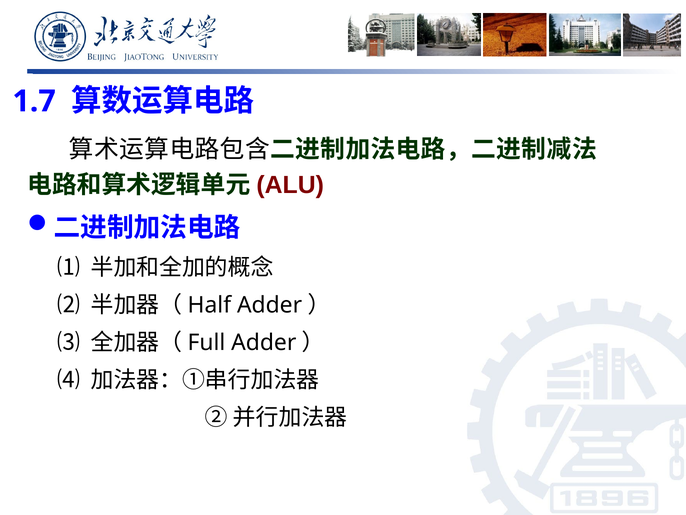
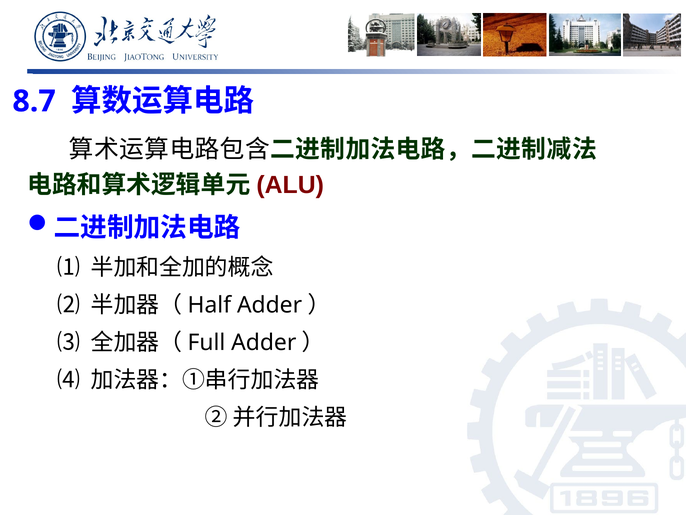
1.7: 1.7 -> 8.7
